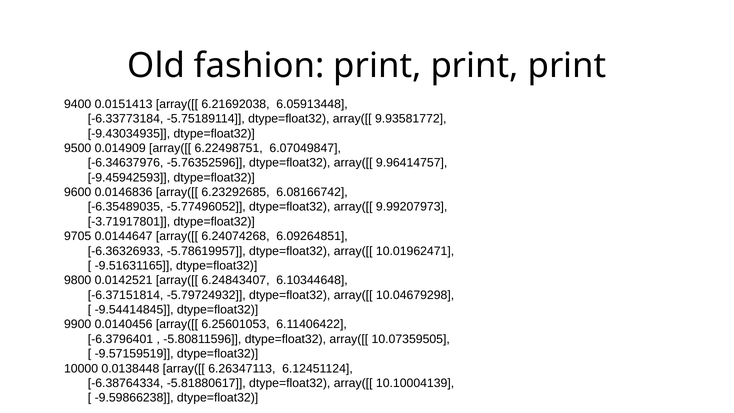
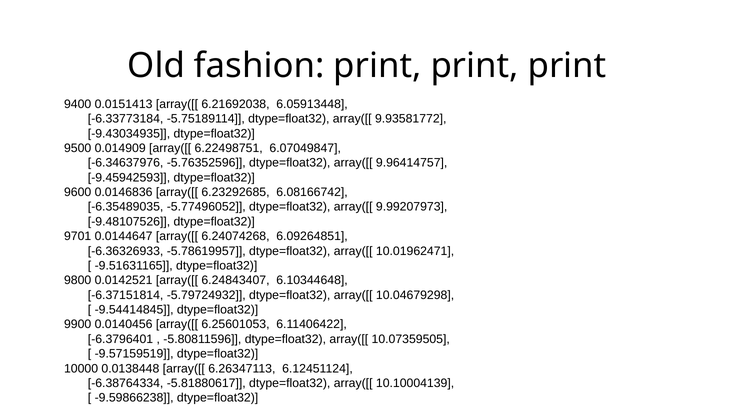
-3.71917801: -3.71917801 -> -9.48107526
9705: 9705 -> 9701
